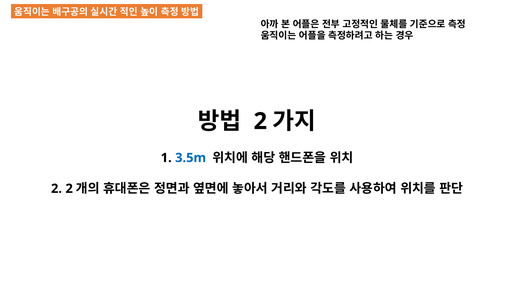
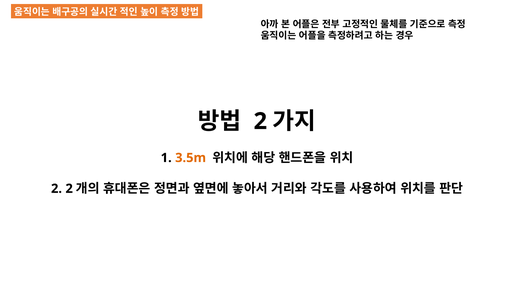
3.5m colour: blue -> orange
